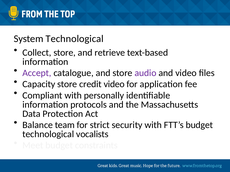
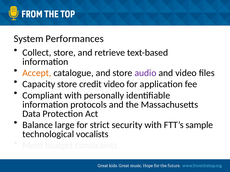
System Technological: Technological -> Performances
Accept colour: purple -> orange
team: team -> large
FTT’s budget: budget -> sample
